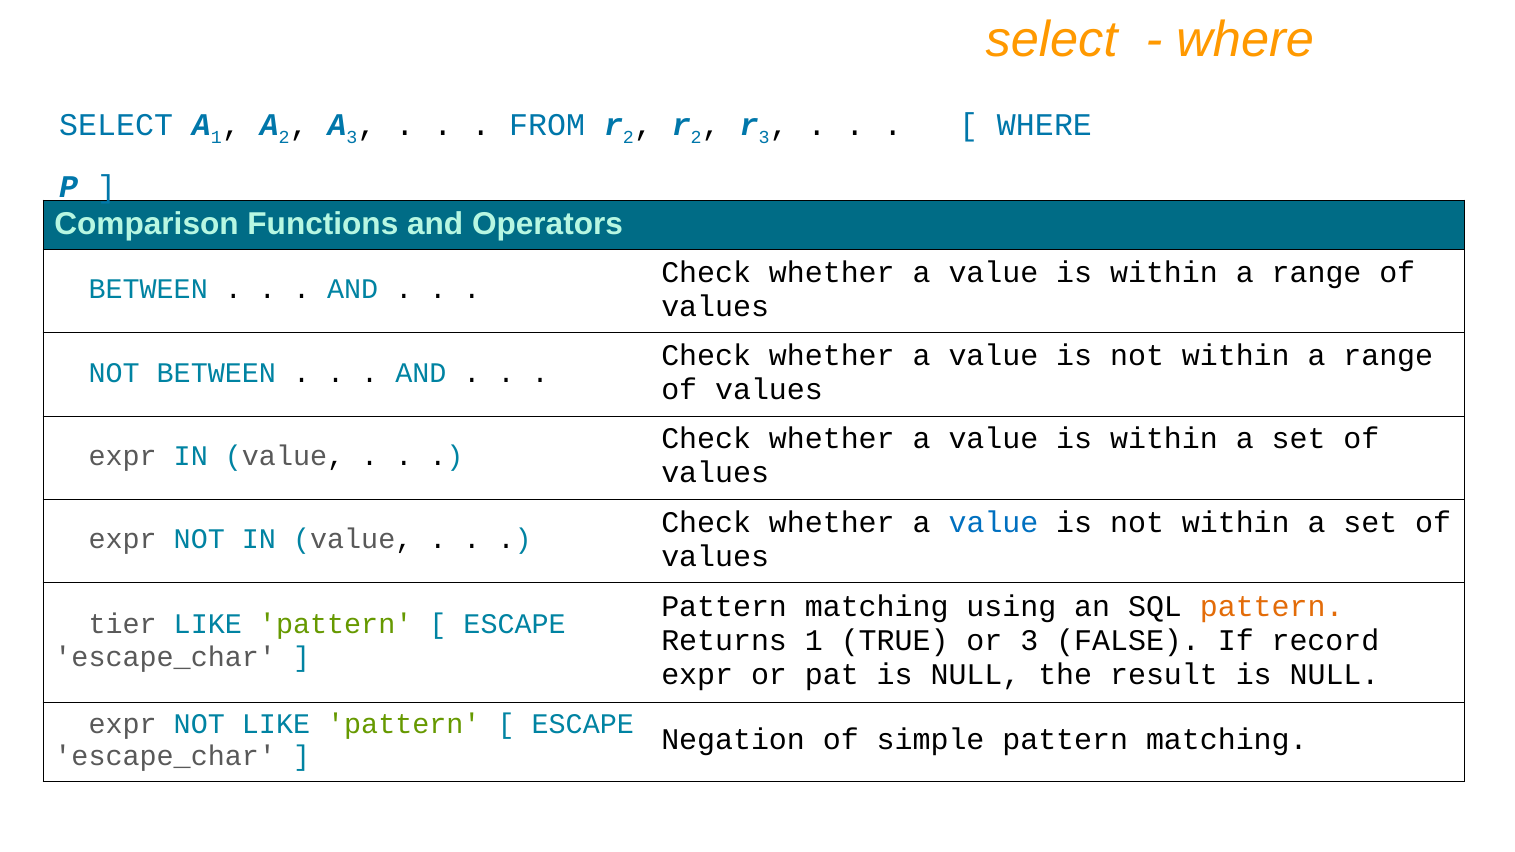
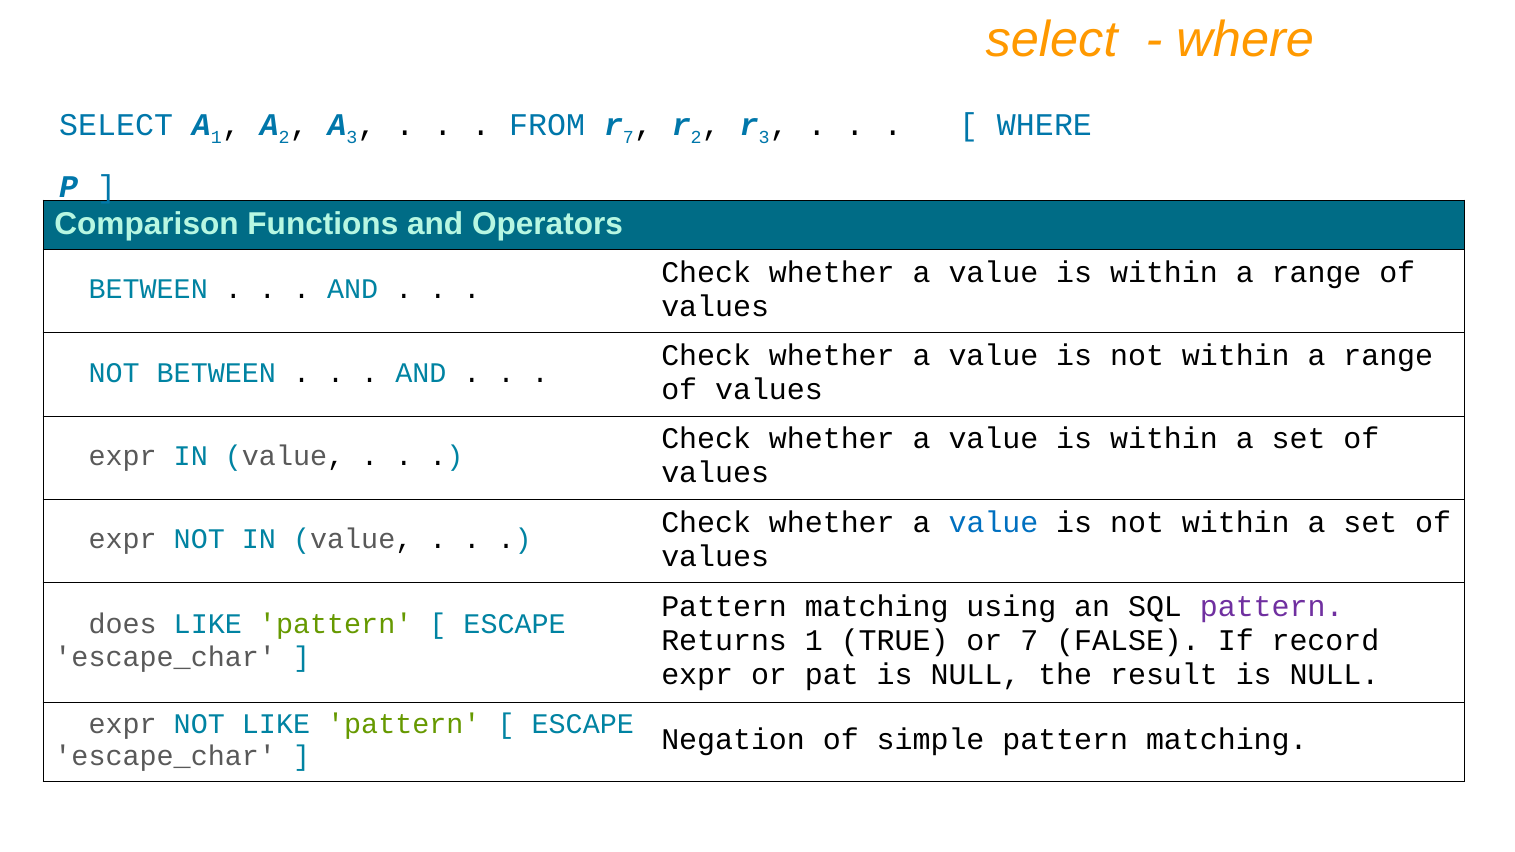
2 at (628, 137): 2 -> 7
pattern at (1272, 607) colour: orange -> purple
tier: tier -> does
or 3: 3 -> 7
